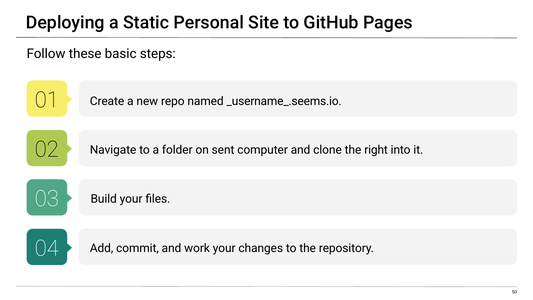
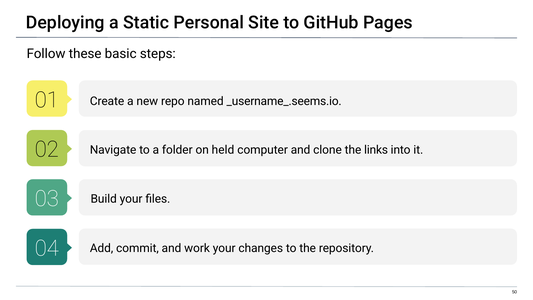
sent: sent -> held
right: right -> links
